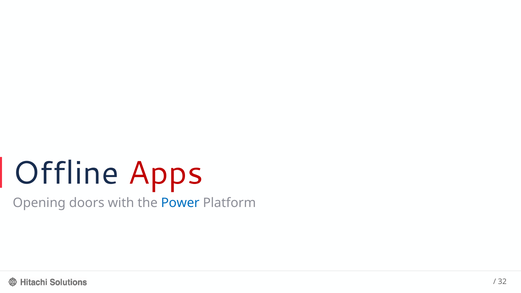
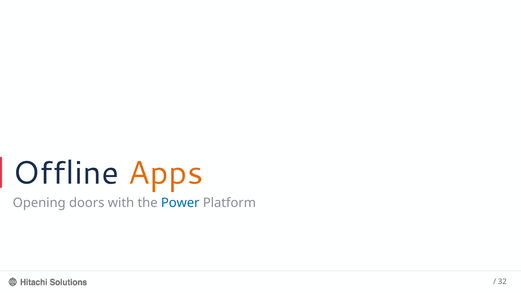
Apps colour: red -> orange
